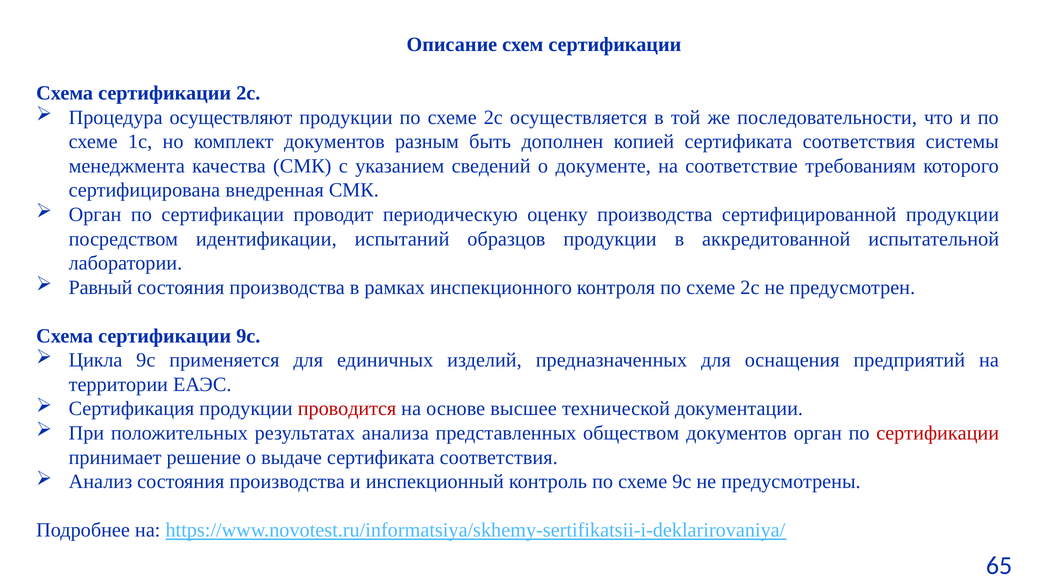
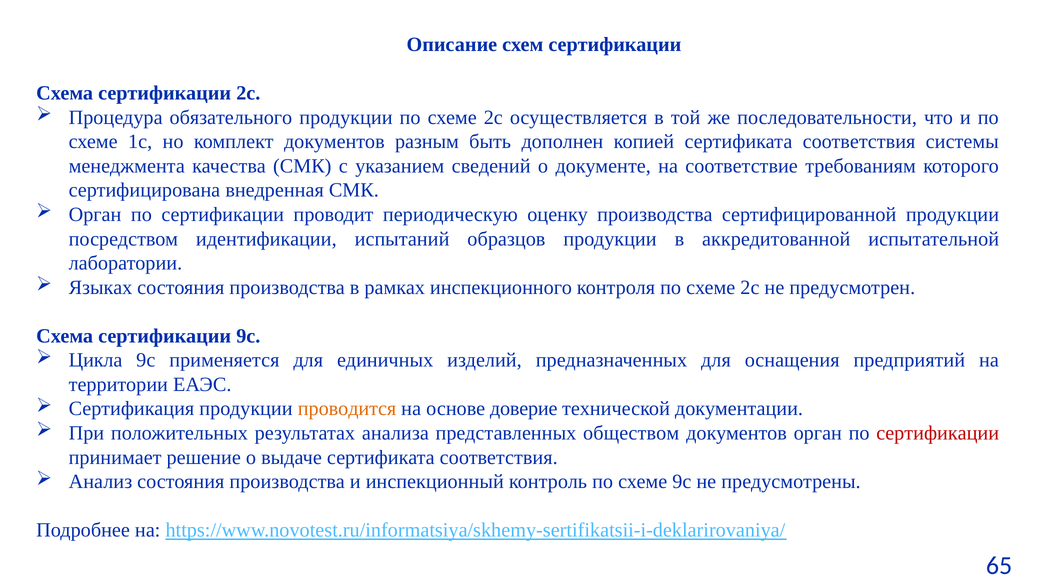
осуществляют: осуществляют -> обязательного
Равный: Равный -> Языках
проводится colour: red -> orange
высшее: высшее -> доверие
